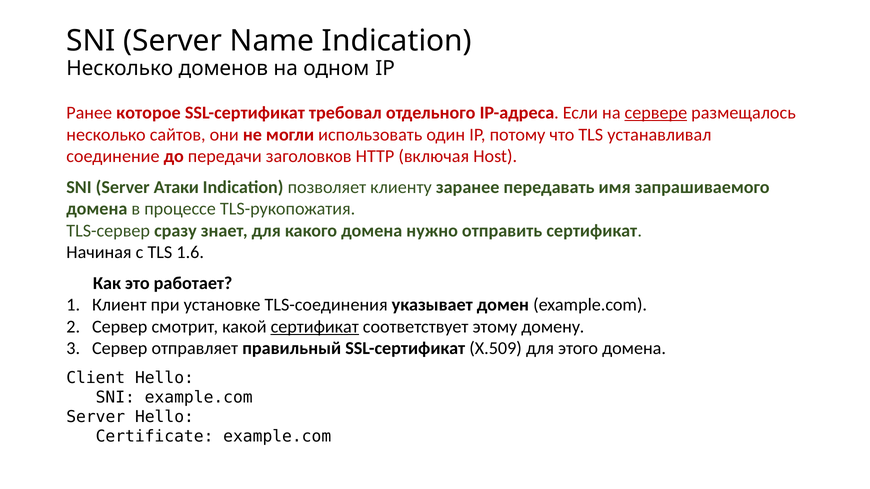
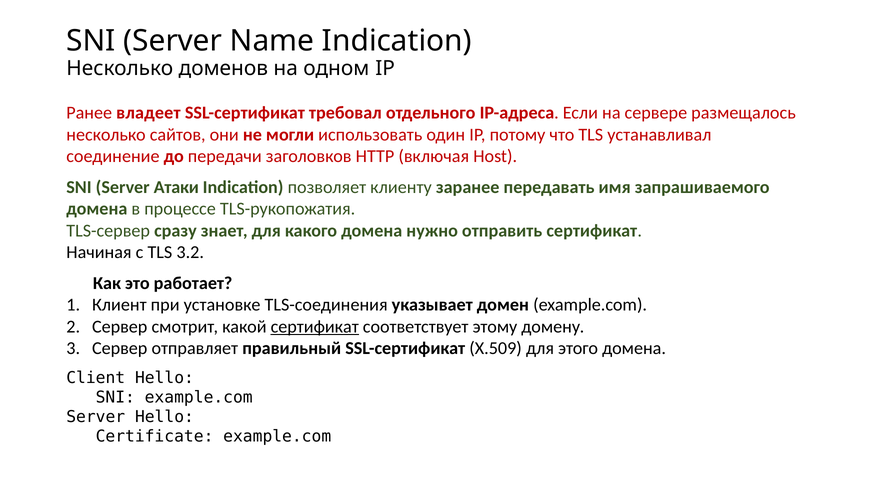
которое: которое -> владеет
сервере underline: present -> none
1.6: 1.6 -> 3.2
